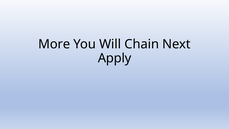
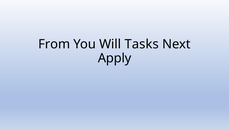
More: More -> From
Chain: Chain -> Tasks
